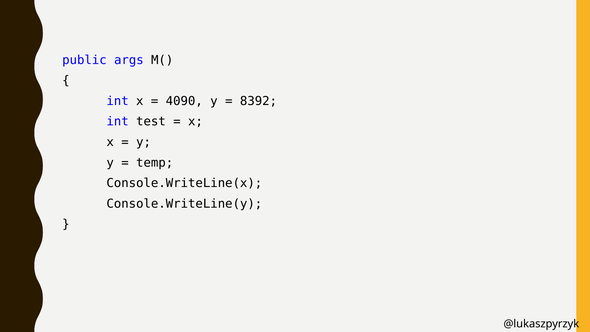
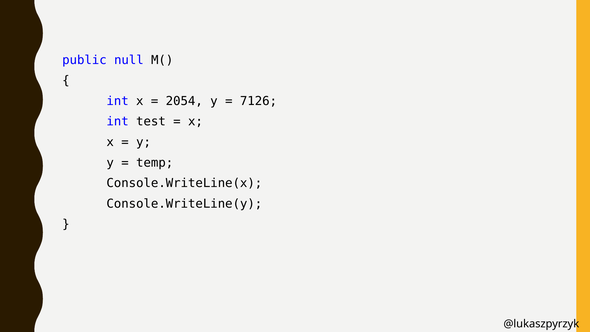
args: args -> null
4090: 4090 -> 2054
8392: 8392 -> 7126
